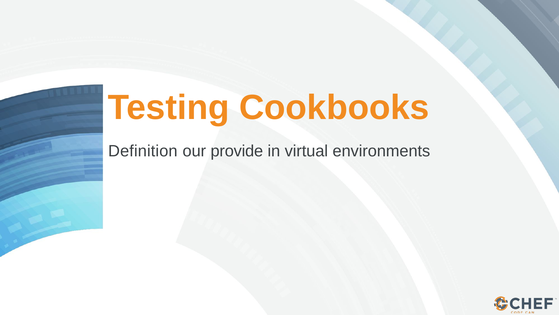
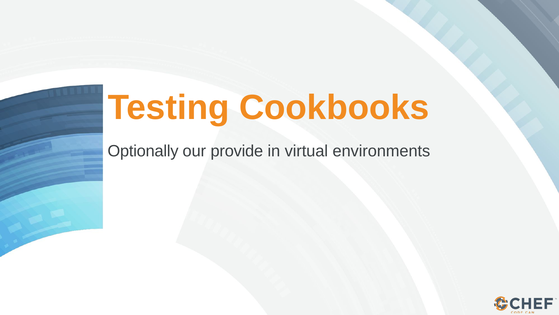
Definition: Definition -> Optionally
